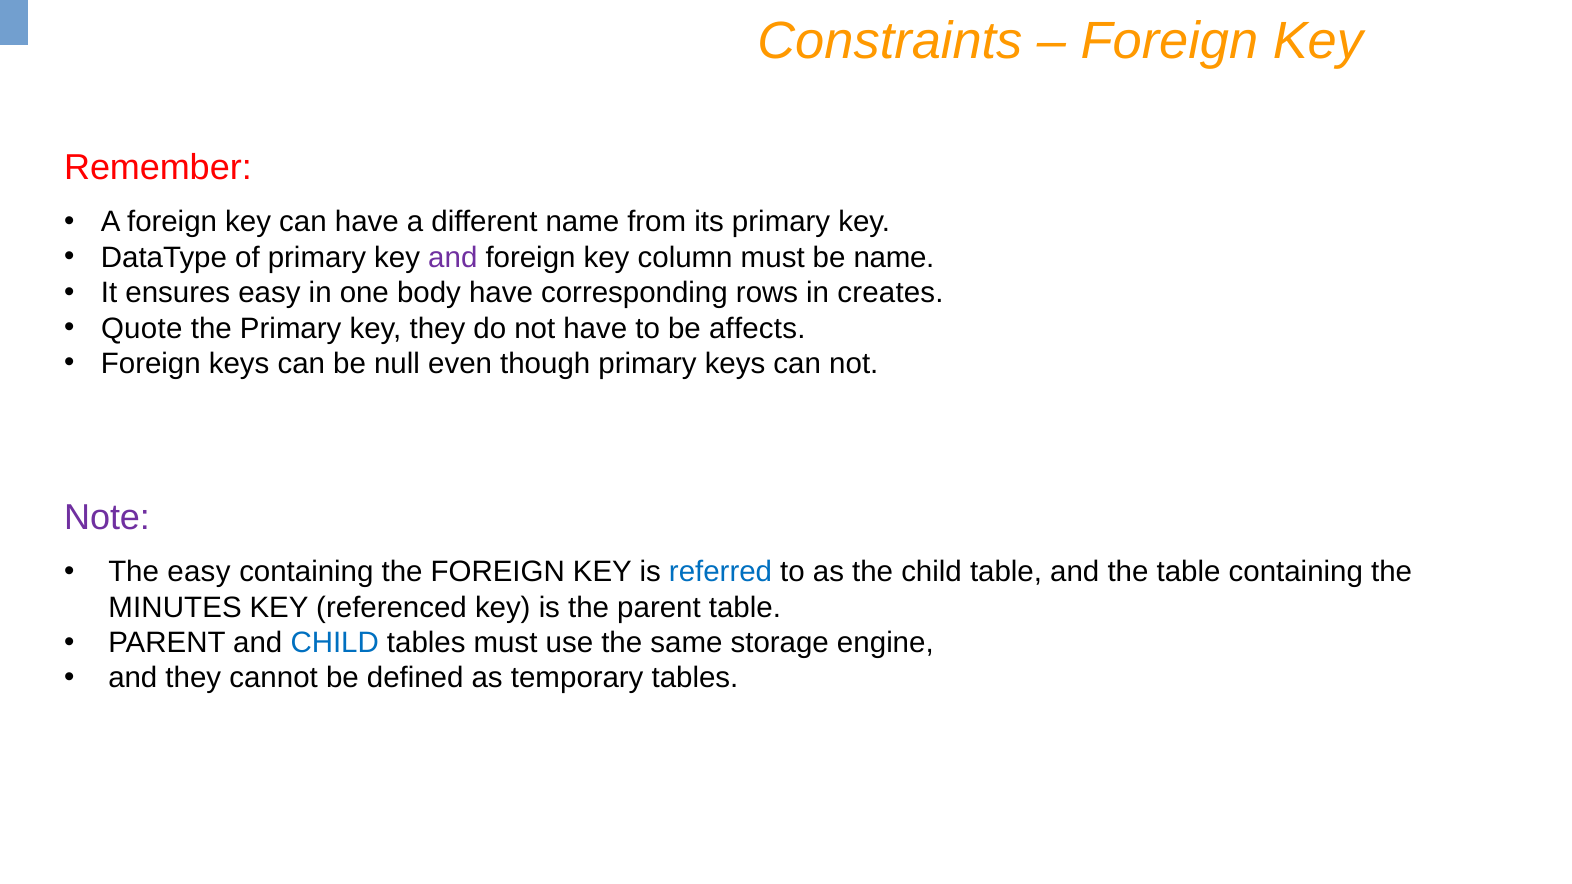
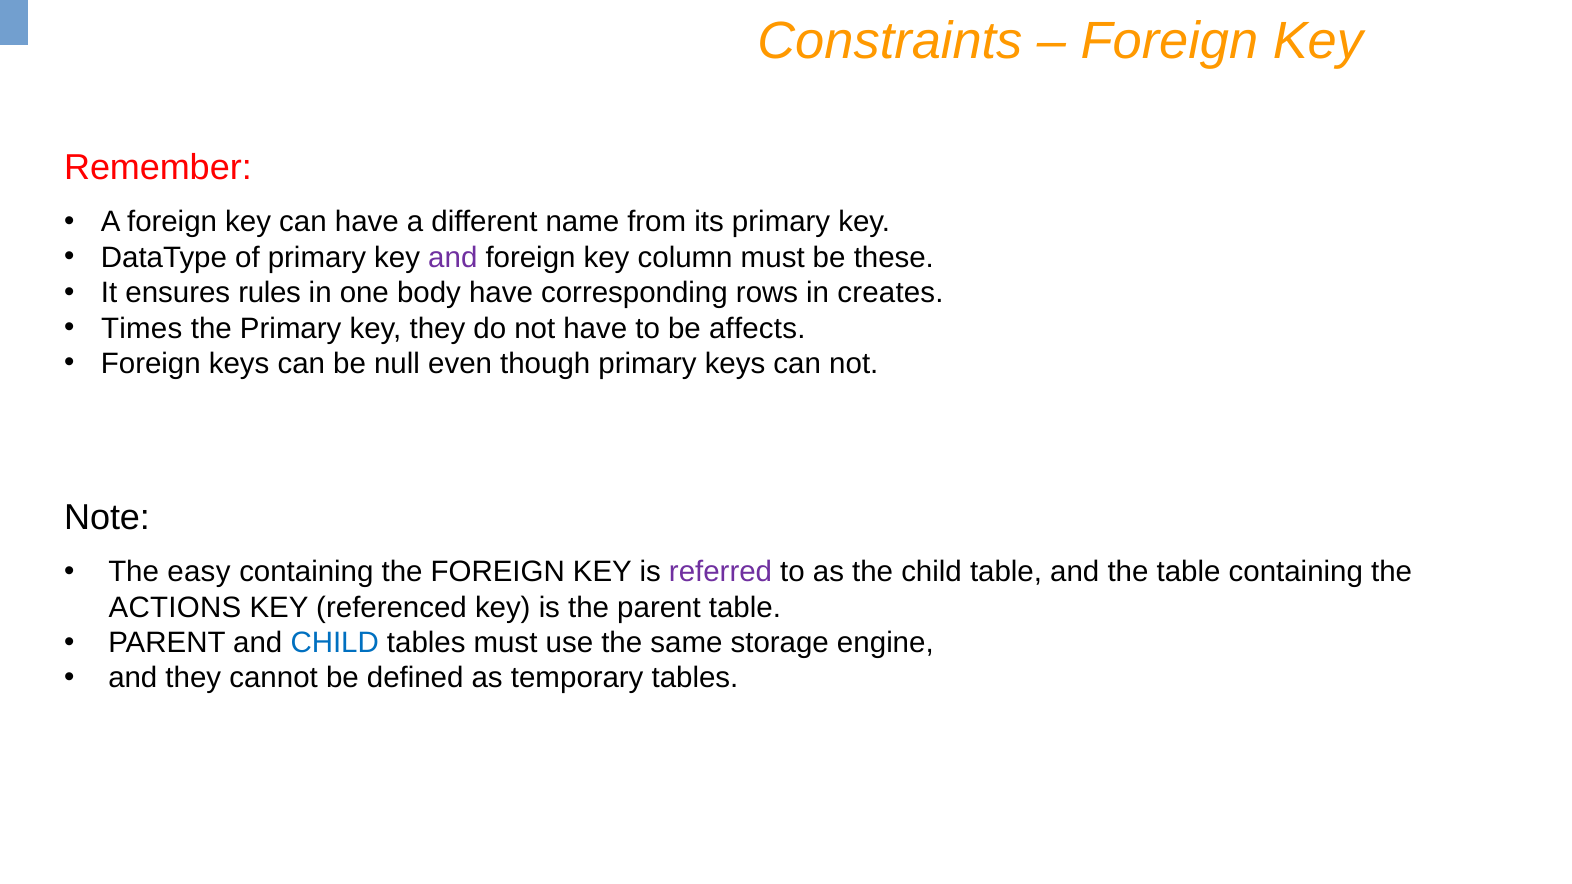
be name: name -> these
ensures easy: easy -> rules
Quote: Quote -> Times
Note colour: purple -> black
referred colour: blue -> purple
MINUTES: MINUTES -> ACTIONS
